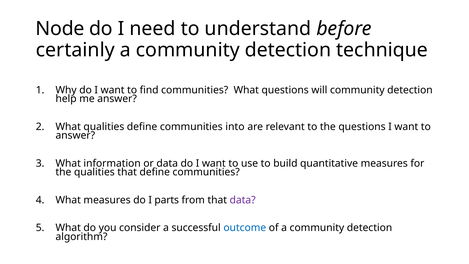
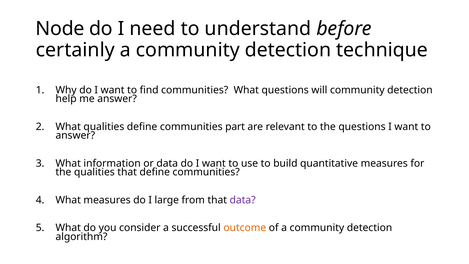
into: into -> part
parts: parts -> large
outcome colour: blue -> orange
